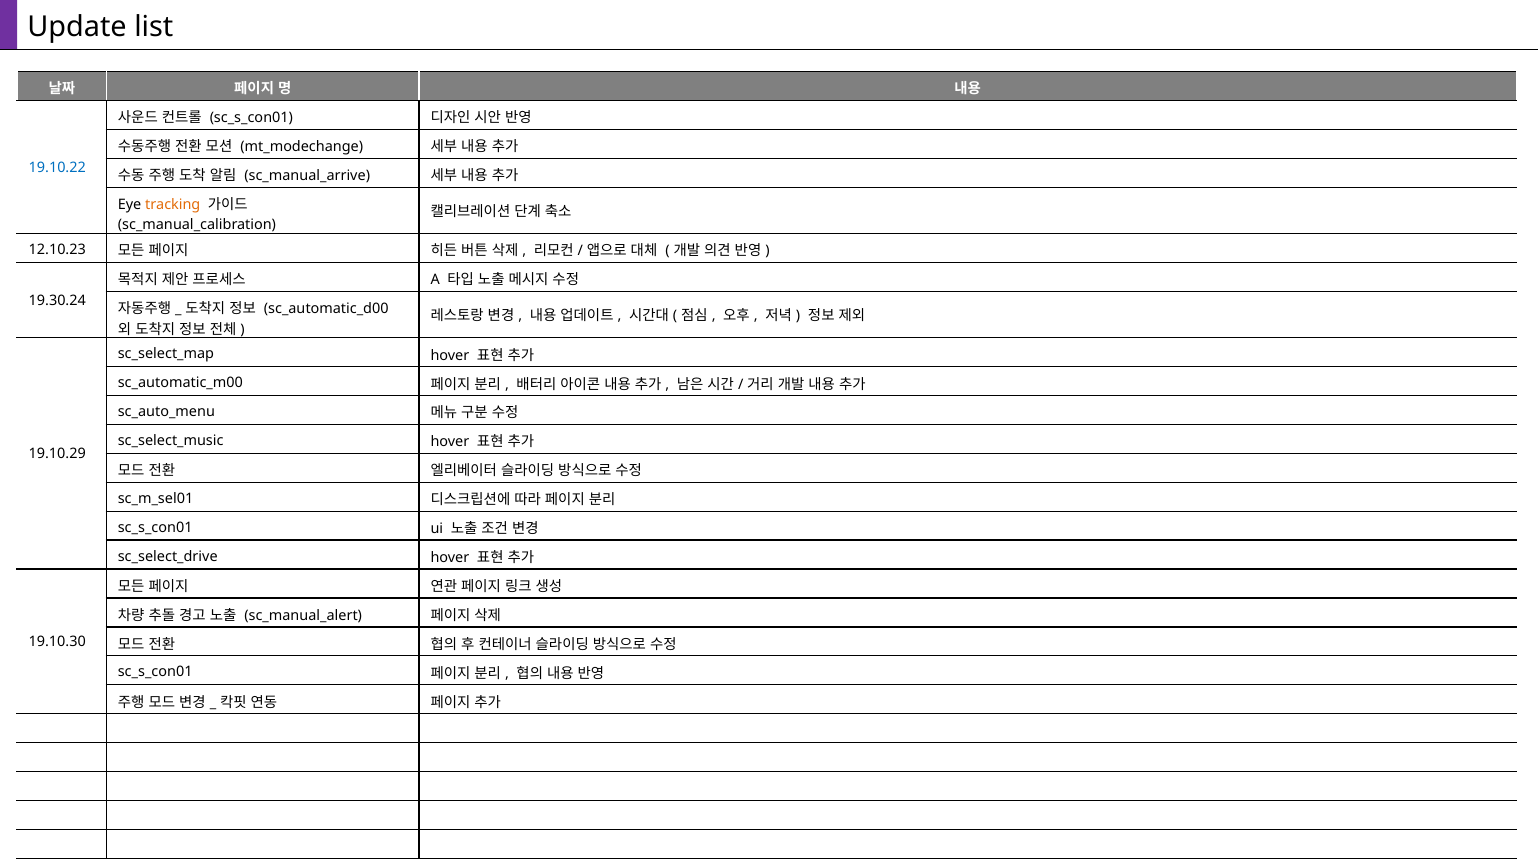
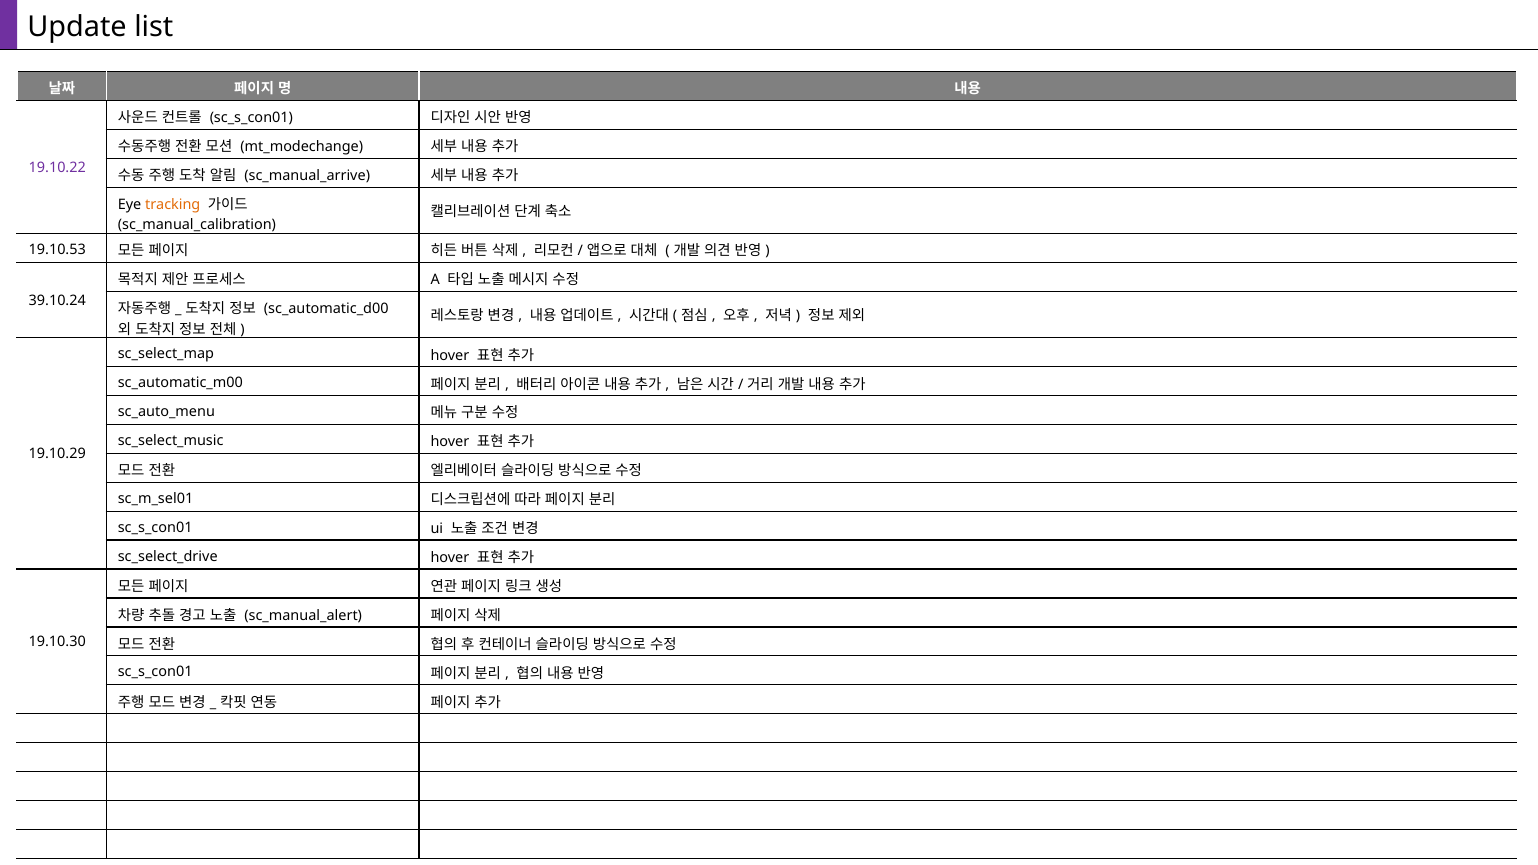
19.10.22 colour: blue -> purple
12.10.23: 12.10.23 -> 19.10.53
19.30.24: 19.30.24 -> 39.10.24
